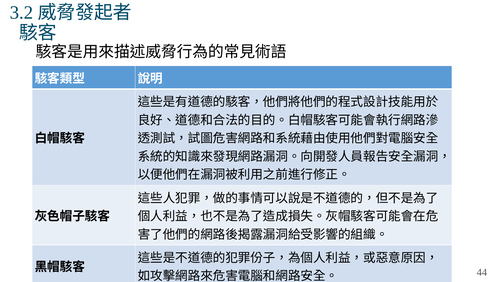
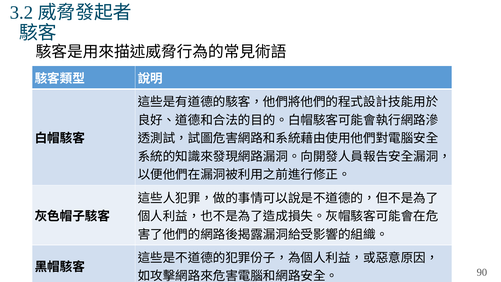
44: 44 -> 90
